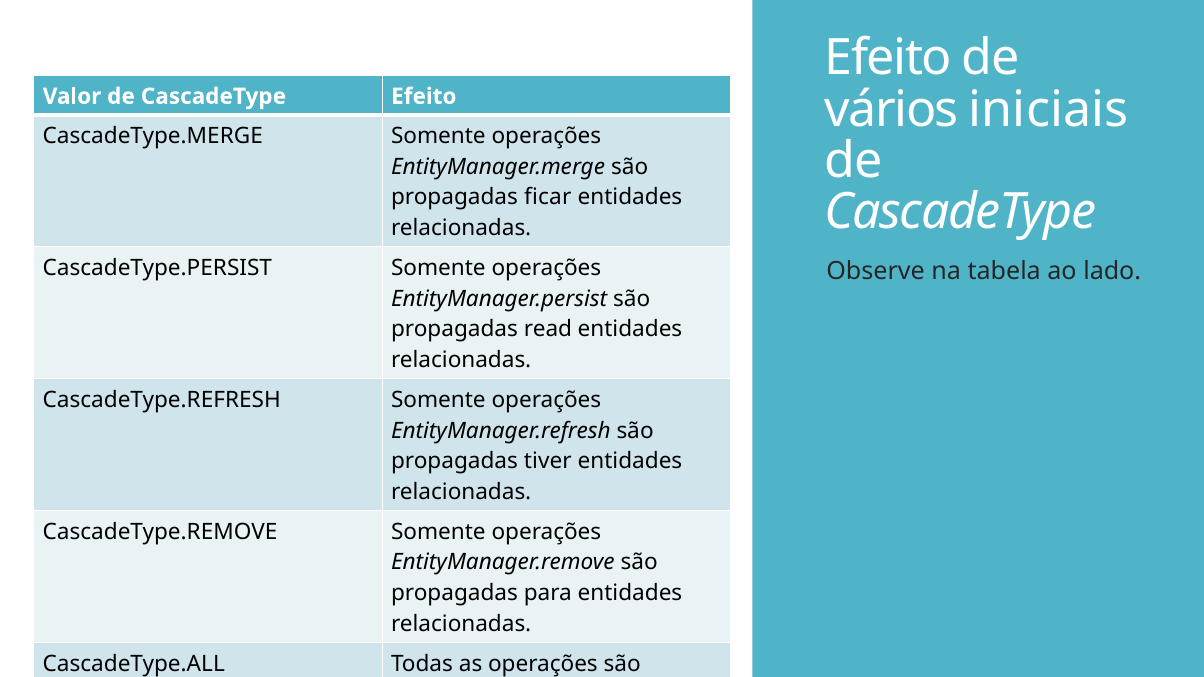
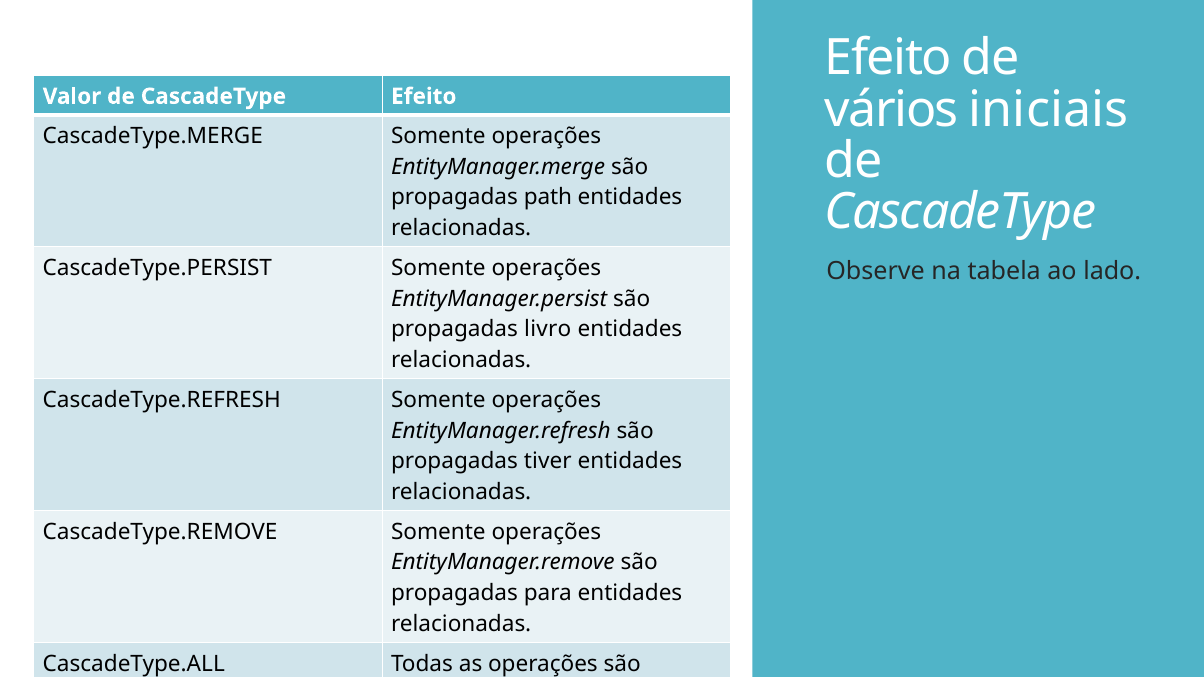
ficar: ficar -> path
read: read -> livro
